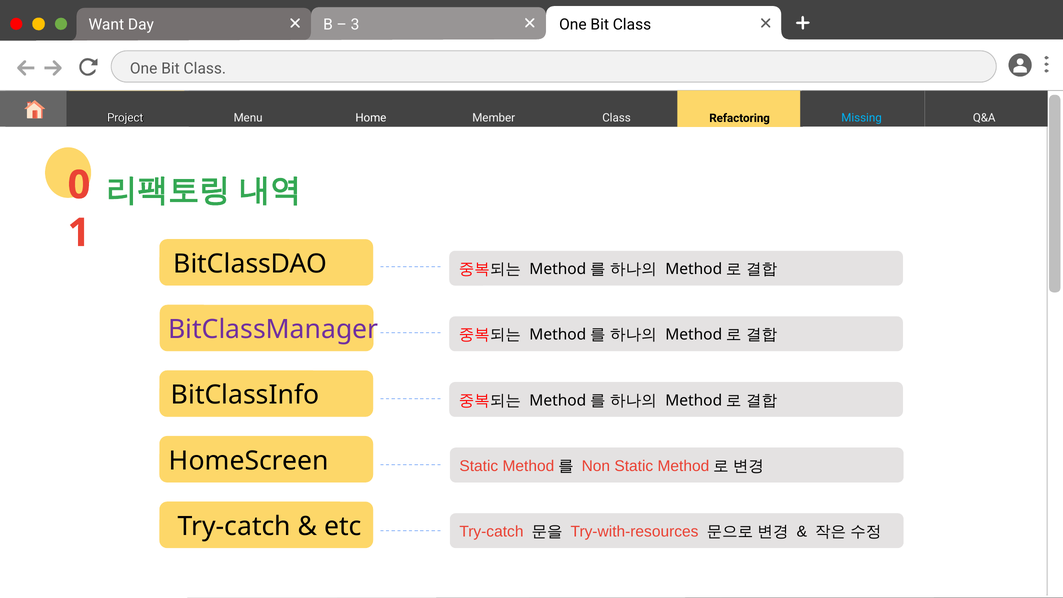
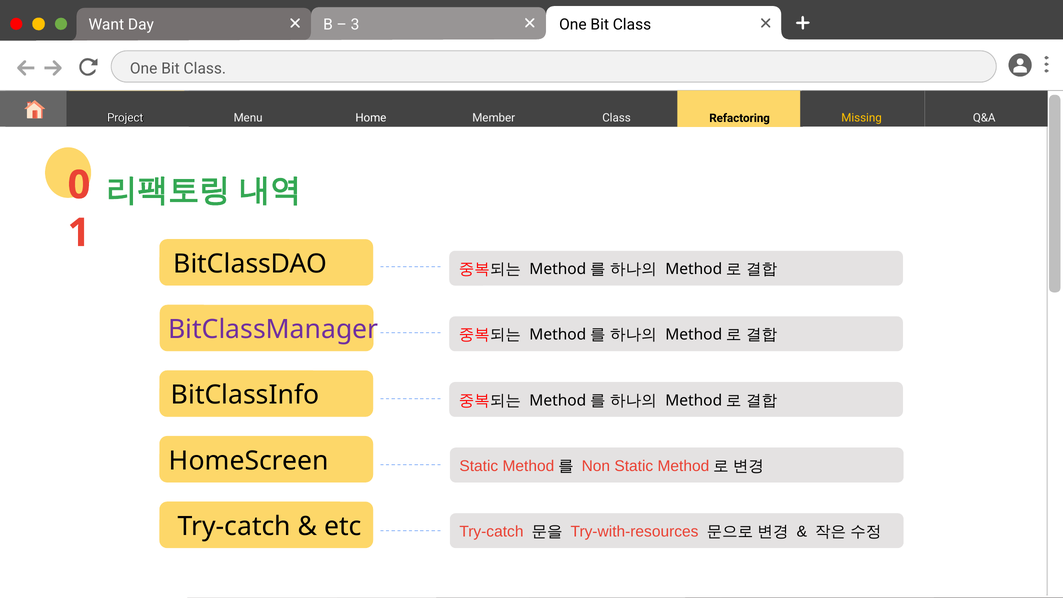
Missing colour: light blue -> yellow
